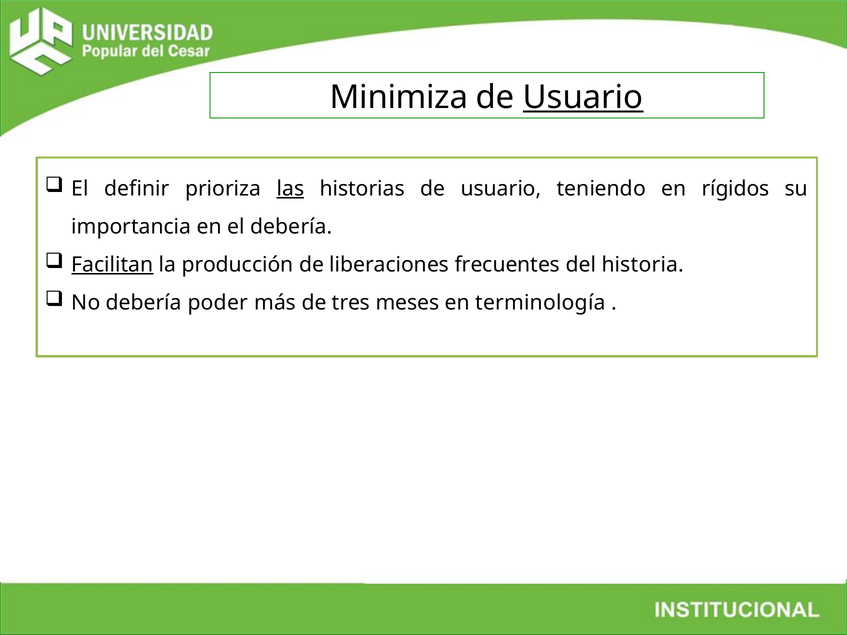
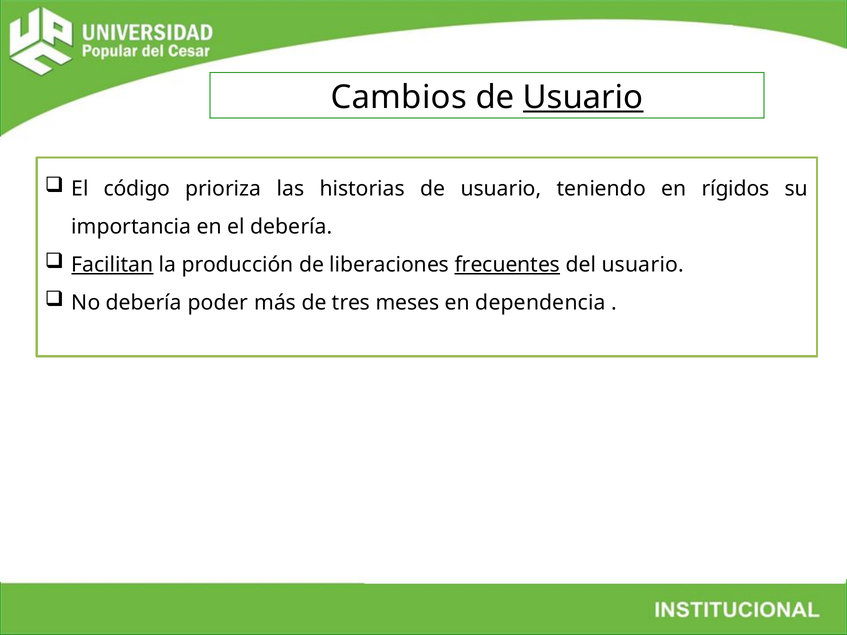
Minimiza: Minimiza -> Cambios
definir: definir -> código
las underline: present -> none
frecuentes underline: none -> present
del historia: historia -> usuario
terminología: terminología -> dependencia
